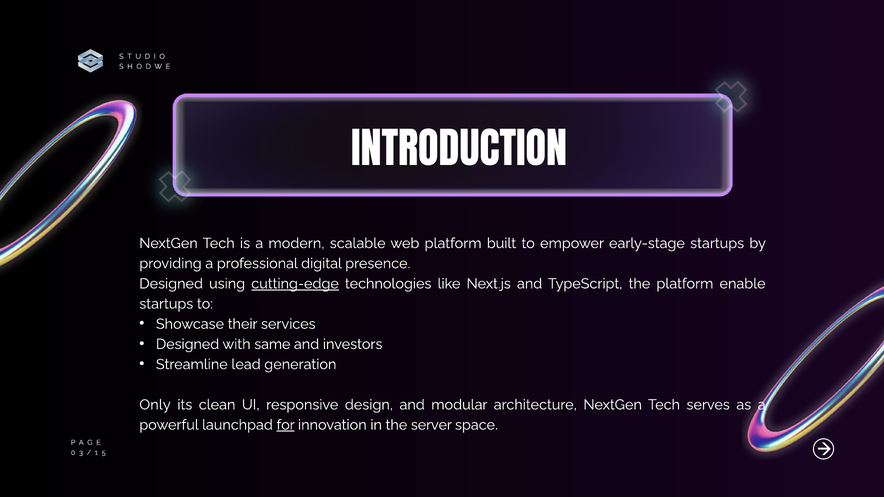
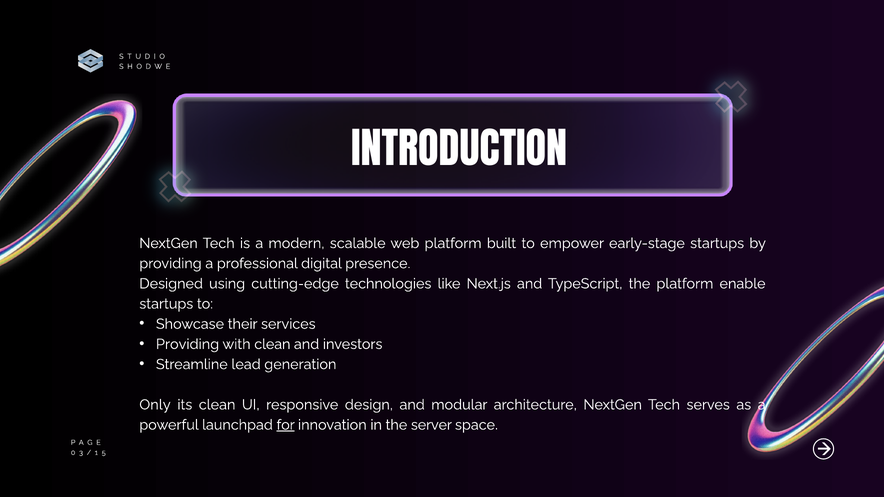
cutting-edge underline: present -> none
Designed at (188, 344): Designed -> Providing
with same: same -> clean
